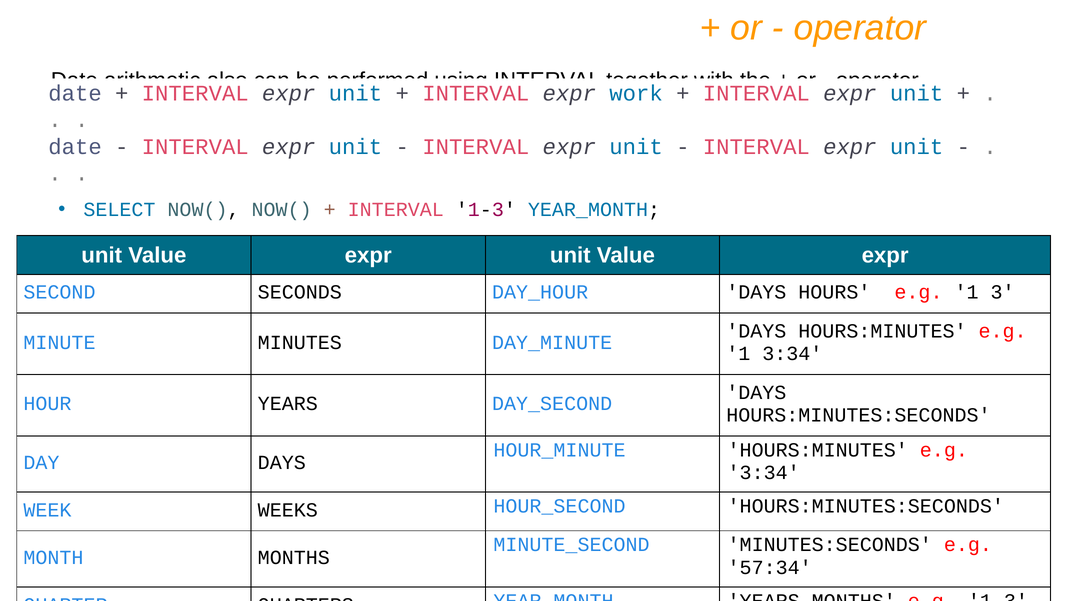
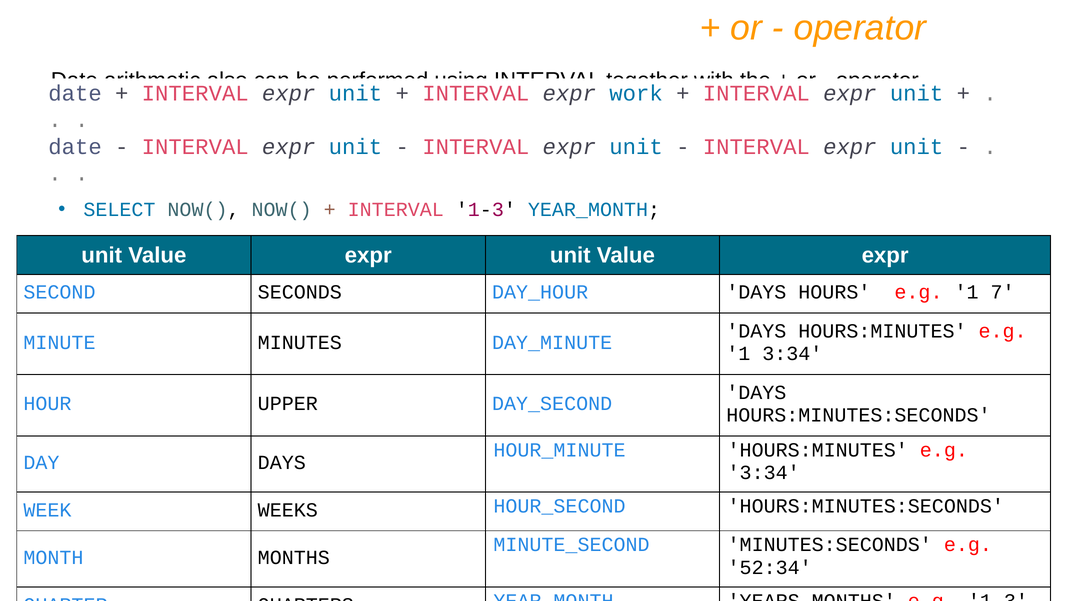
3: 3 -> 7
HOUR YEARS: YEARS -> UPPER
57:34: 57:34 -> 52:34
